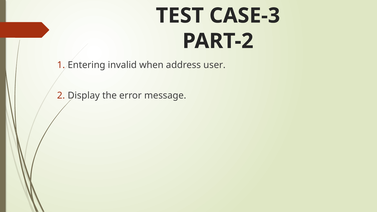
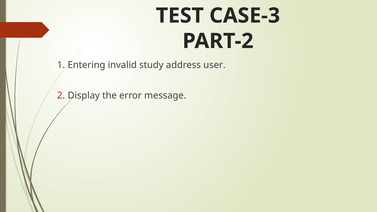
when: when -> study
